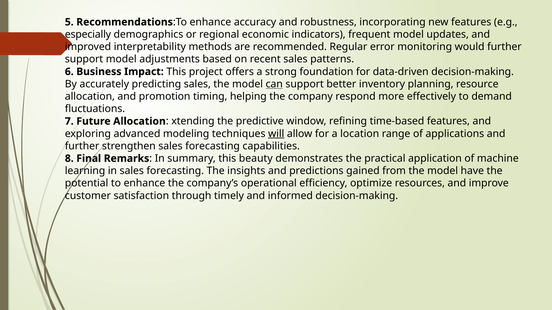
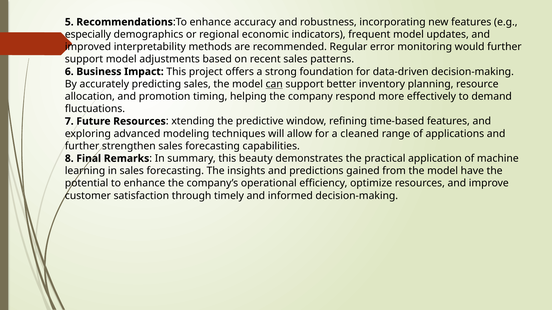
Future Allocation: Allocation -> Resources
will underline: present -> none
location: location -> cleaned
